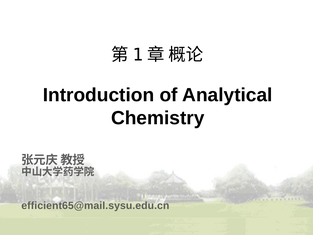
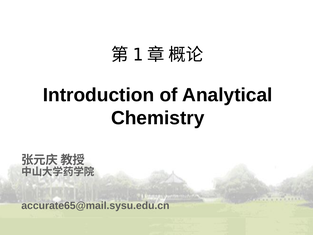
efficient65@mail.sysu.edu.cn: efficient65@mail.sysu.edu.cn -> accurate65@mail.sysu.edu.cn
